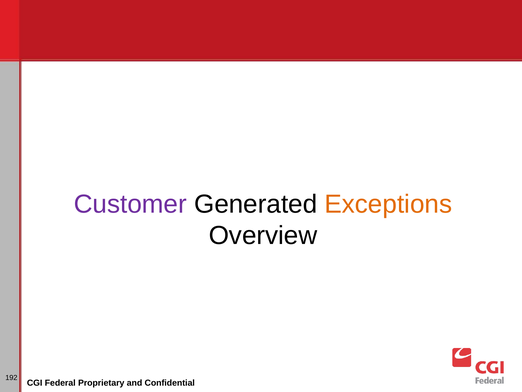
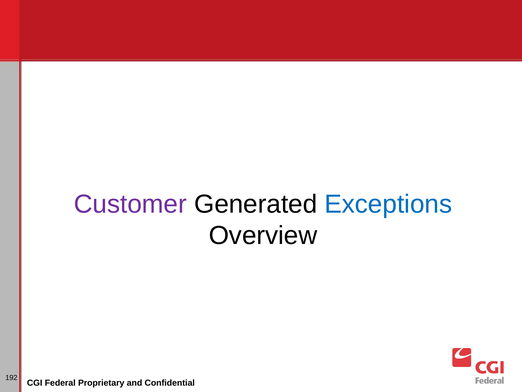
Exceptions colour: orange -> blue
